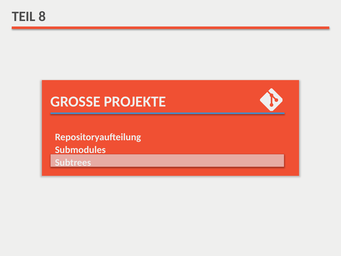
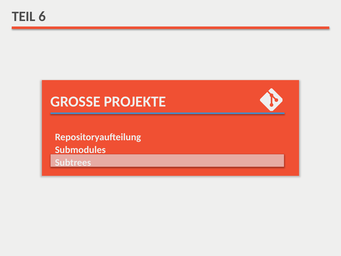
8: 8 -> 6
